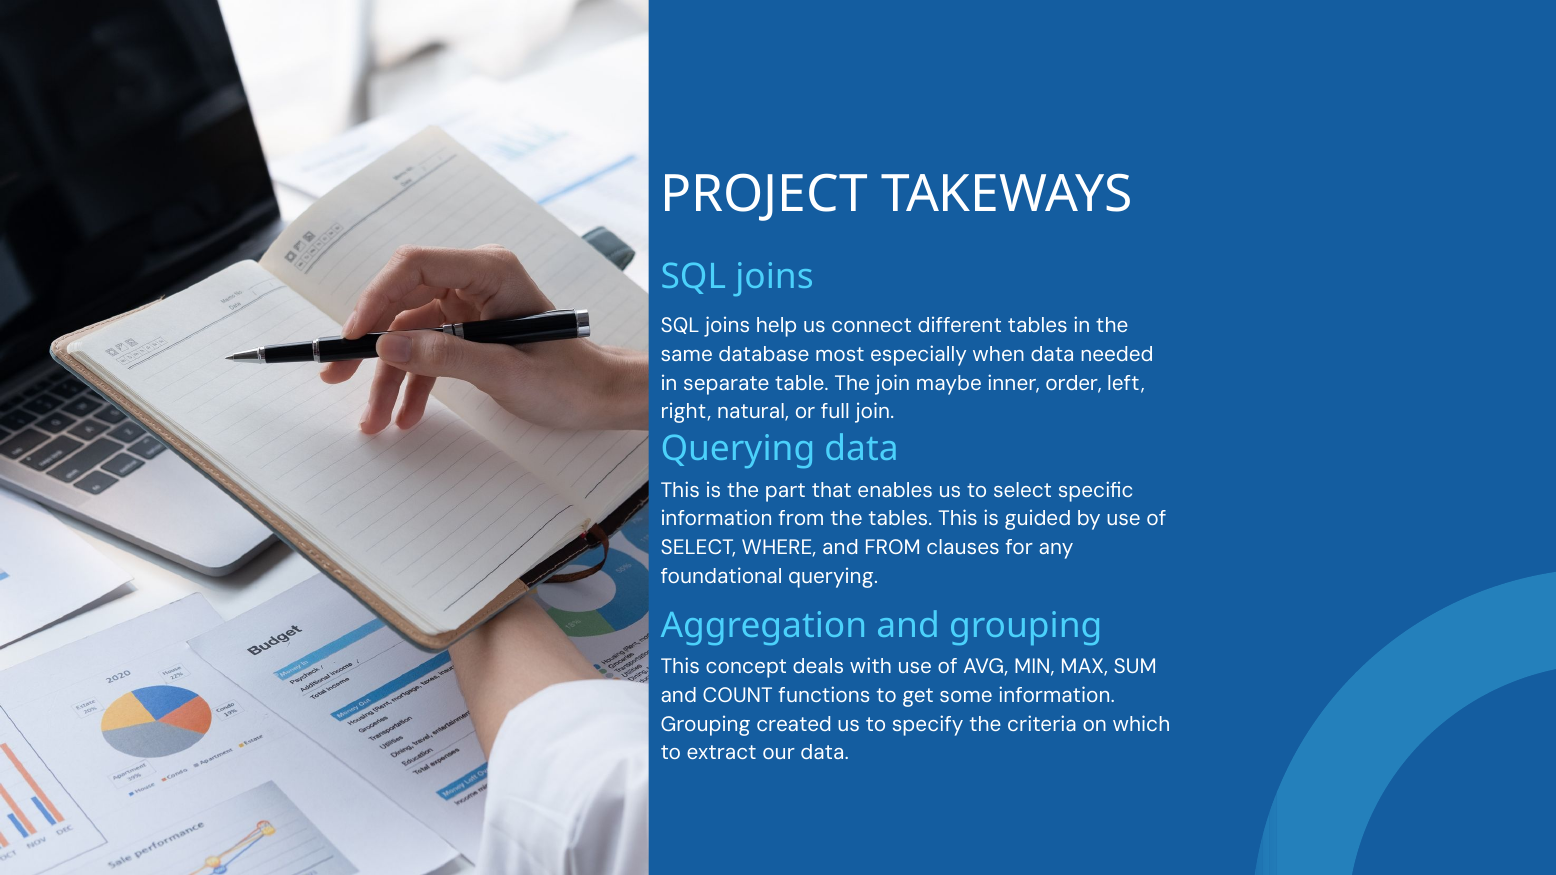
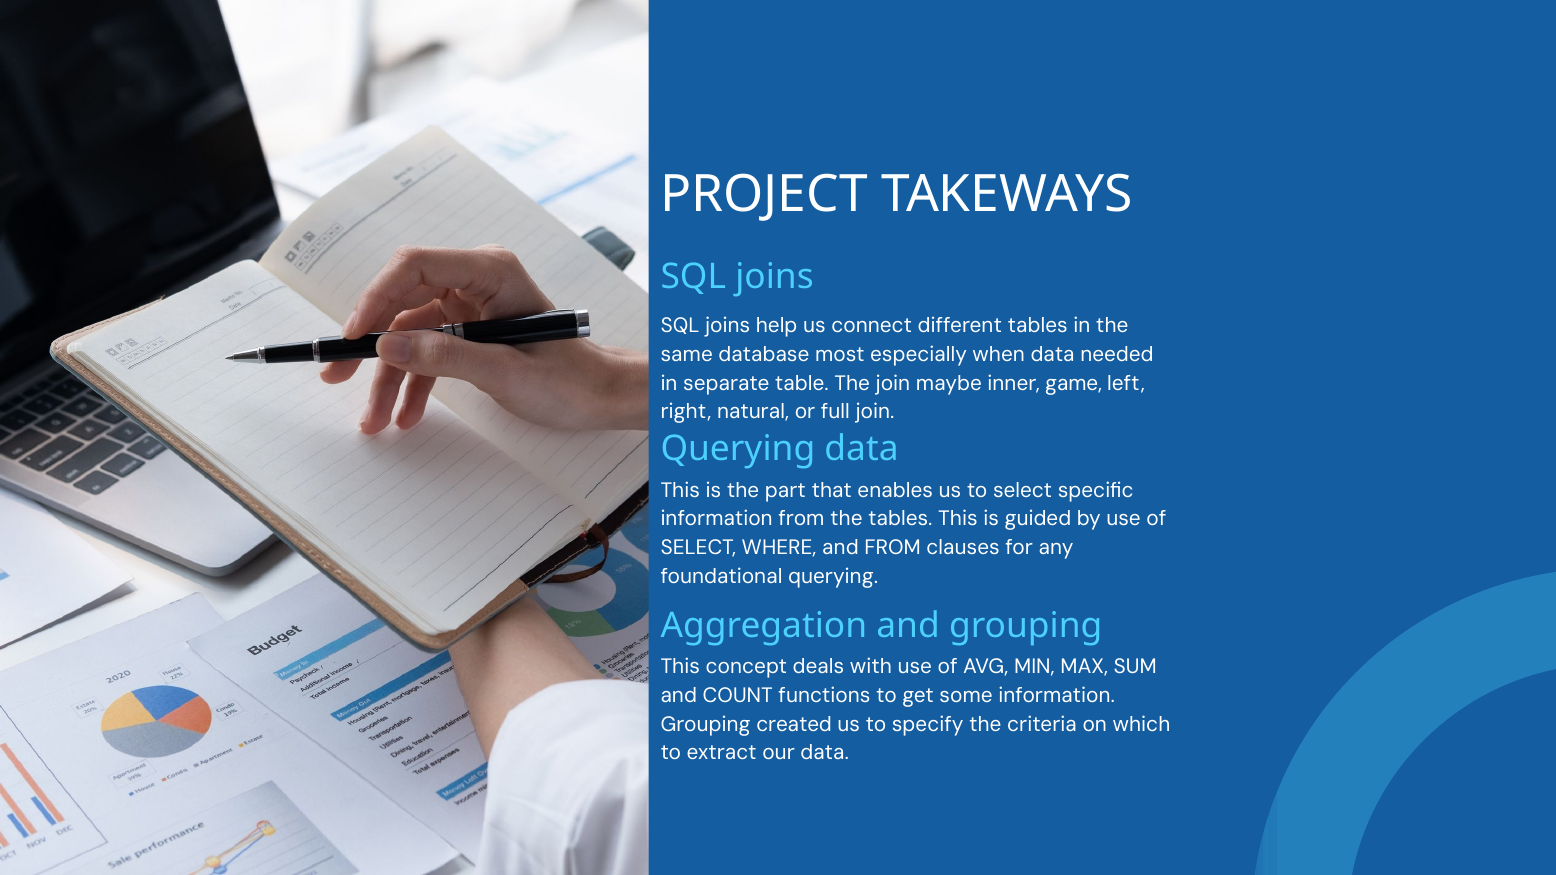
order: order -> game
